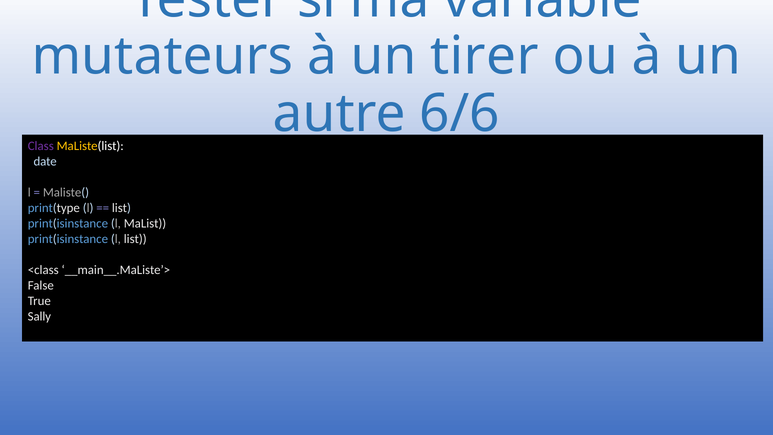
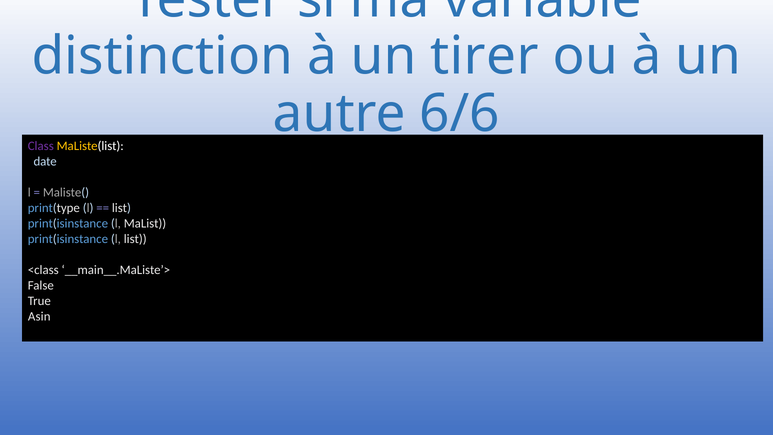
mutateurs: mutateurs -> distinction
Sally: Sally -> Asin
